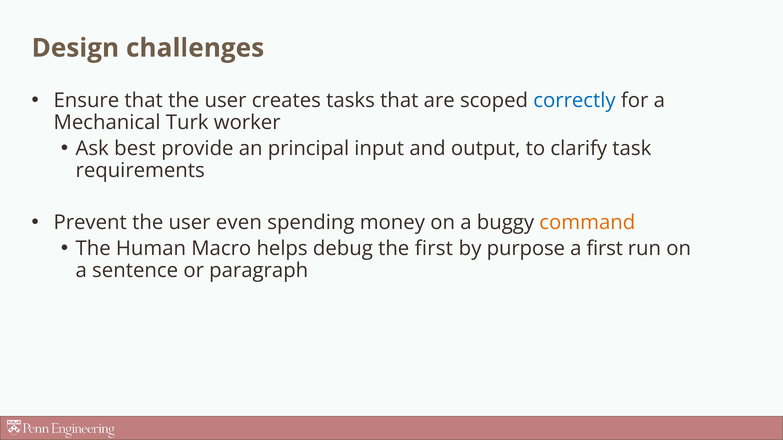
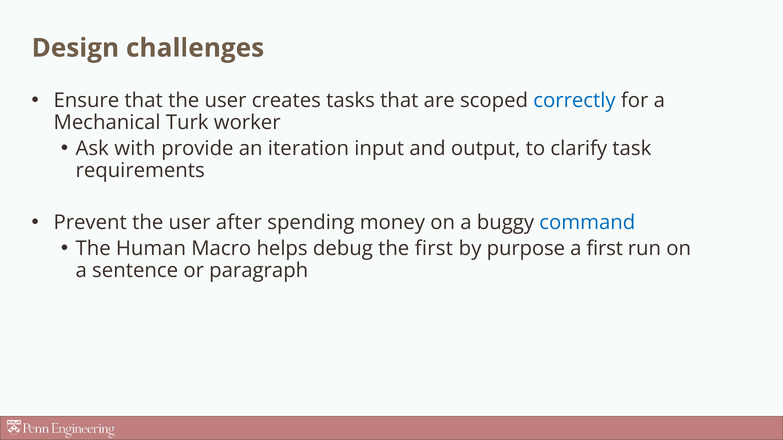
best: best -> with
principal: principal -> iteration
even: even -> after
command colour: orange -> blue
